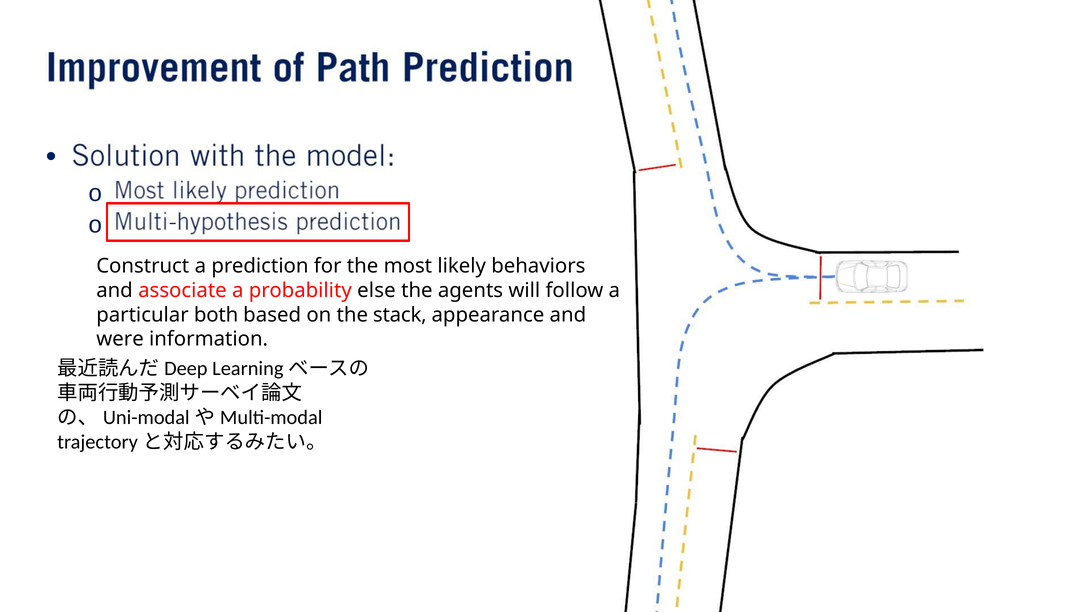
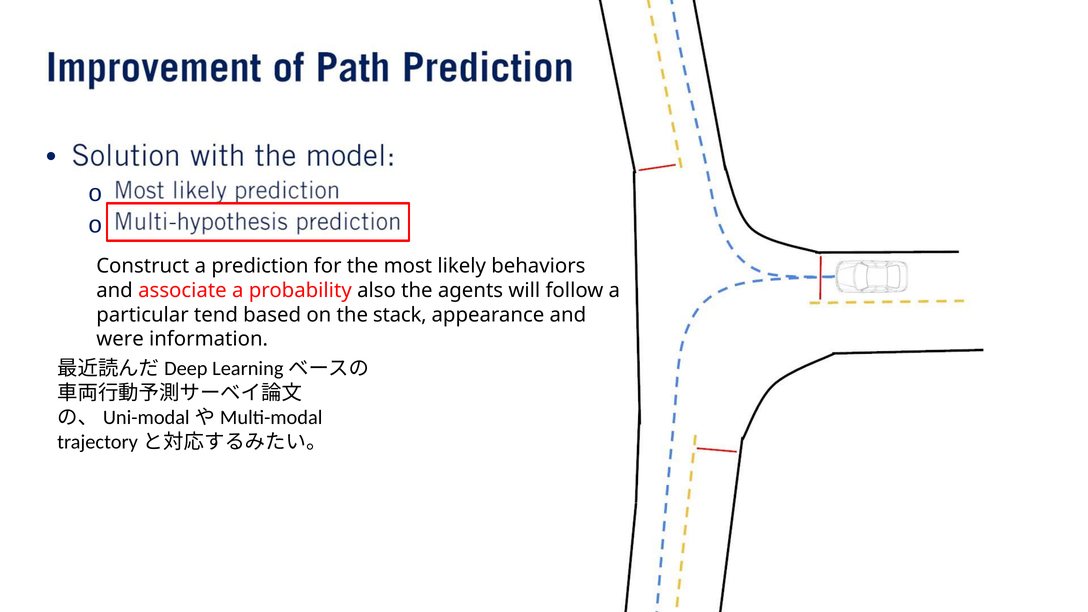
else: else -> also
both: both -> tend
